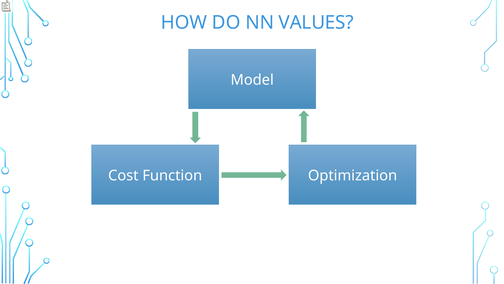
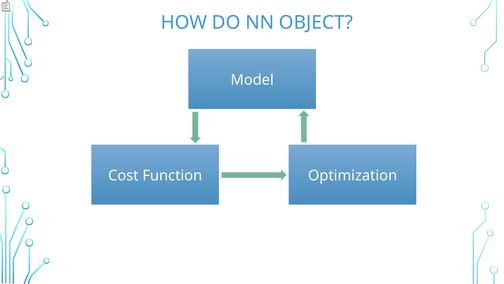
VALUES: VALUES -> OBJECT
